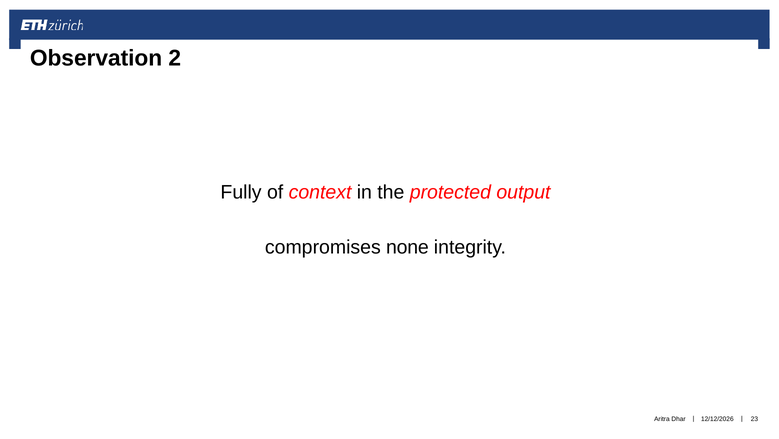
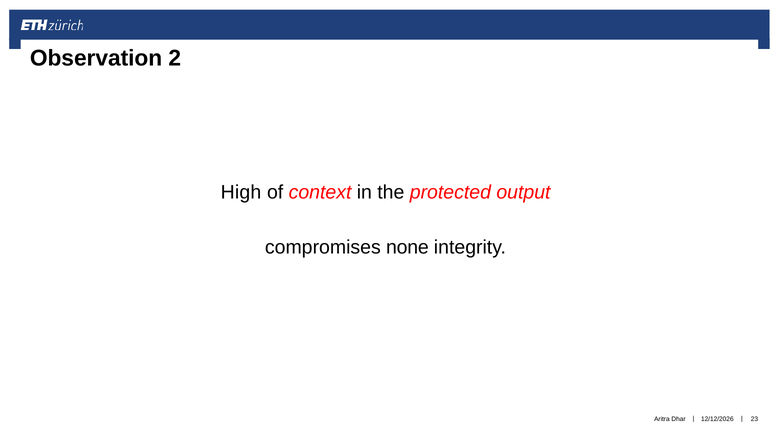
Fully: Fully -> High
